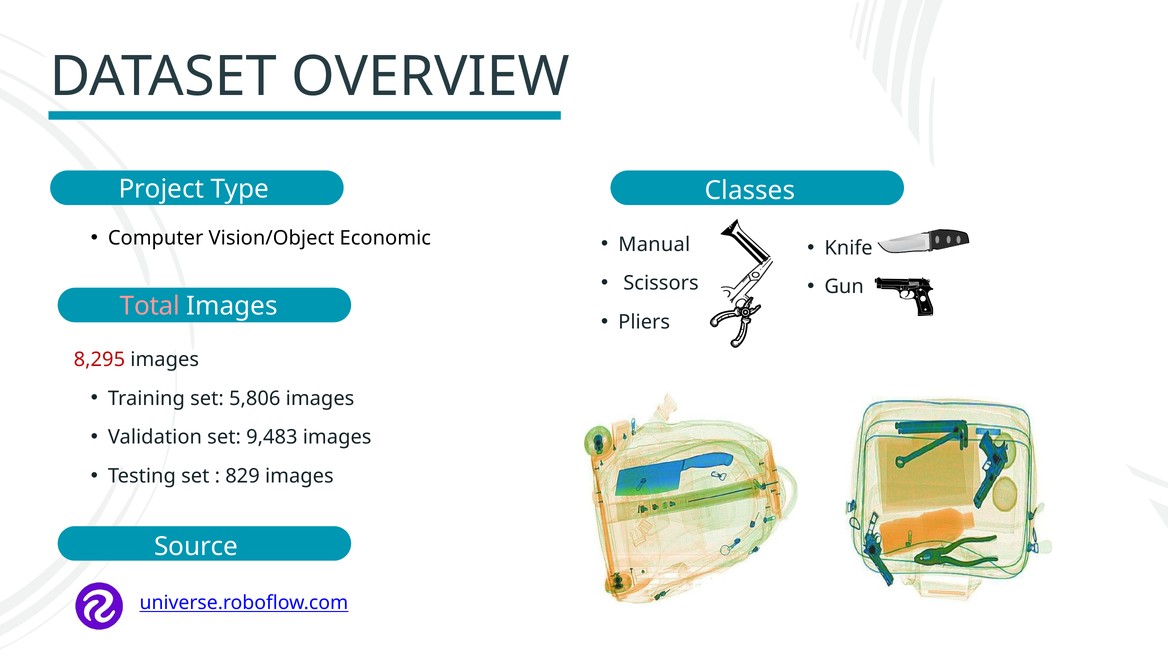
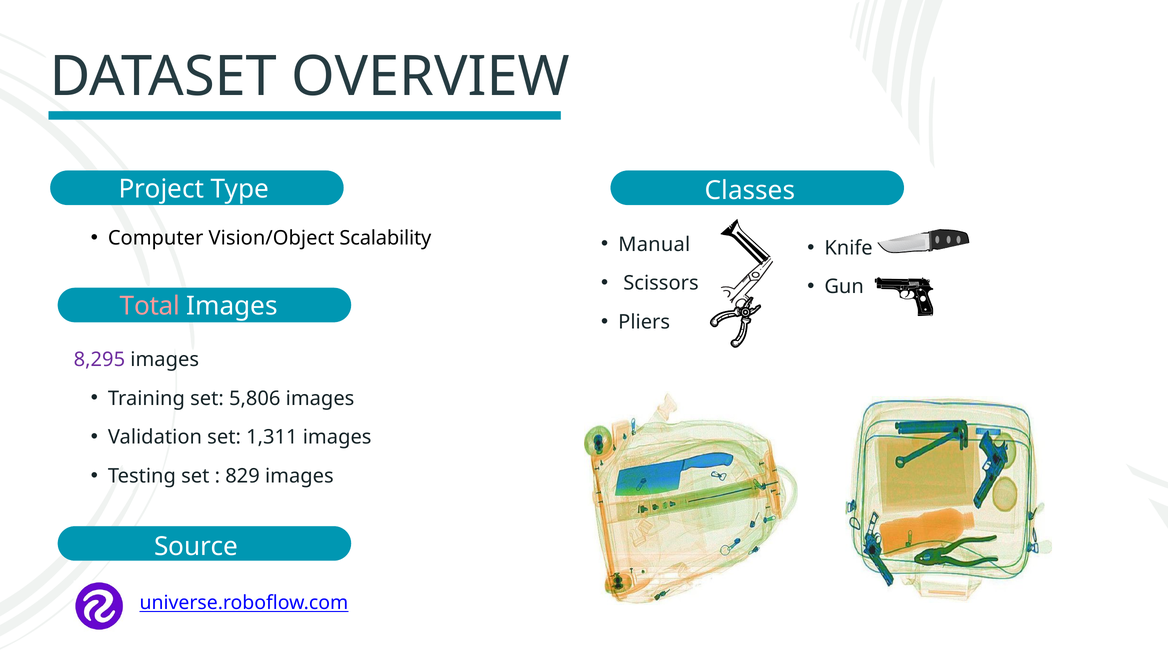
Economic: Economic -> Scalability
8,295 colour: red -> purple
9,483: 9,483 -> 1,311
